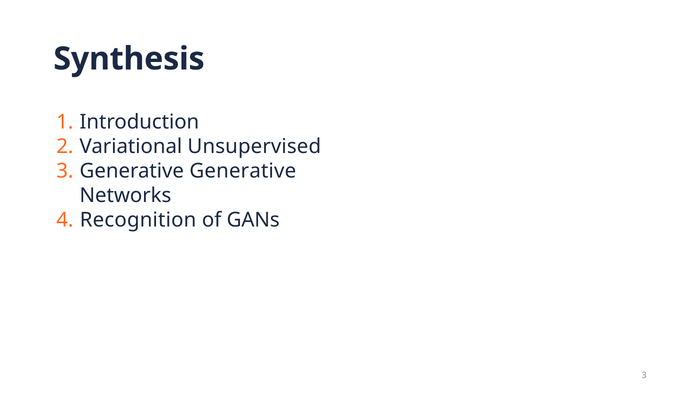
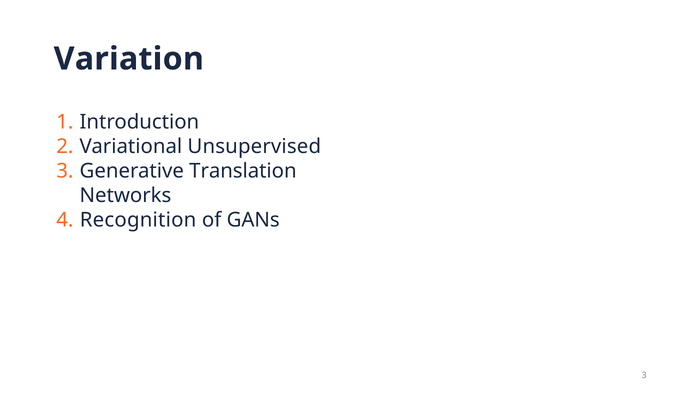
Synthesis: Synthesis -> Variation
Generative Generative: Generative -> Translation
